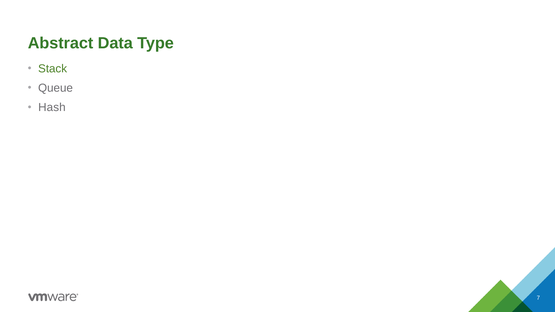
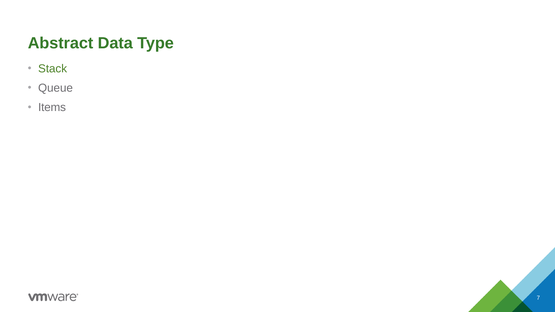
Hash: Hash -> Items
